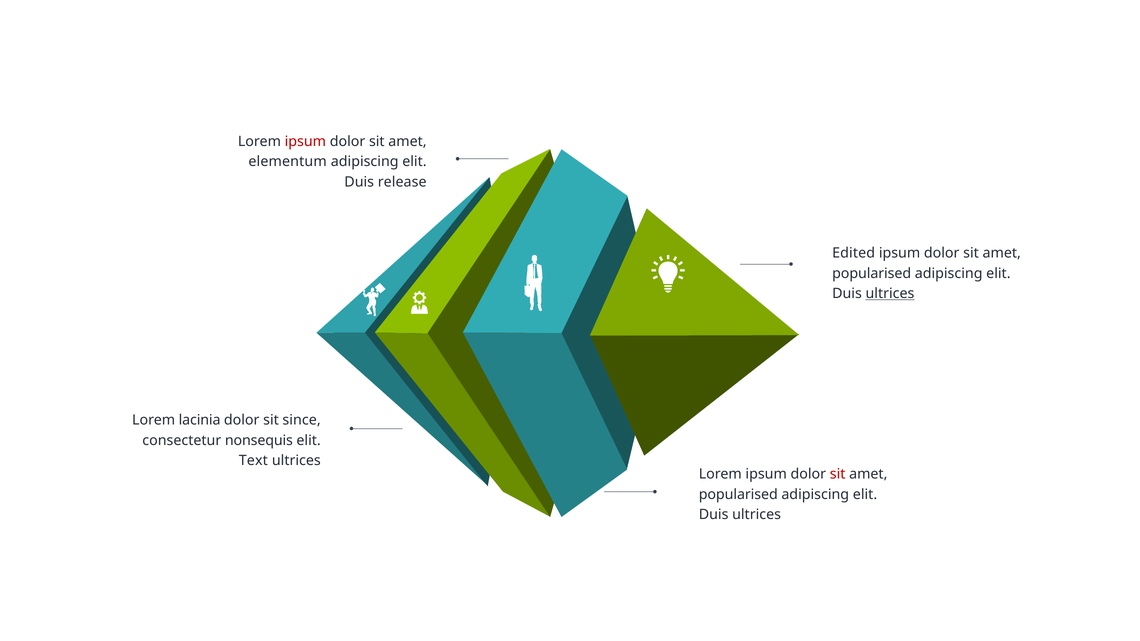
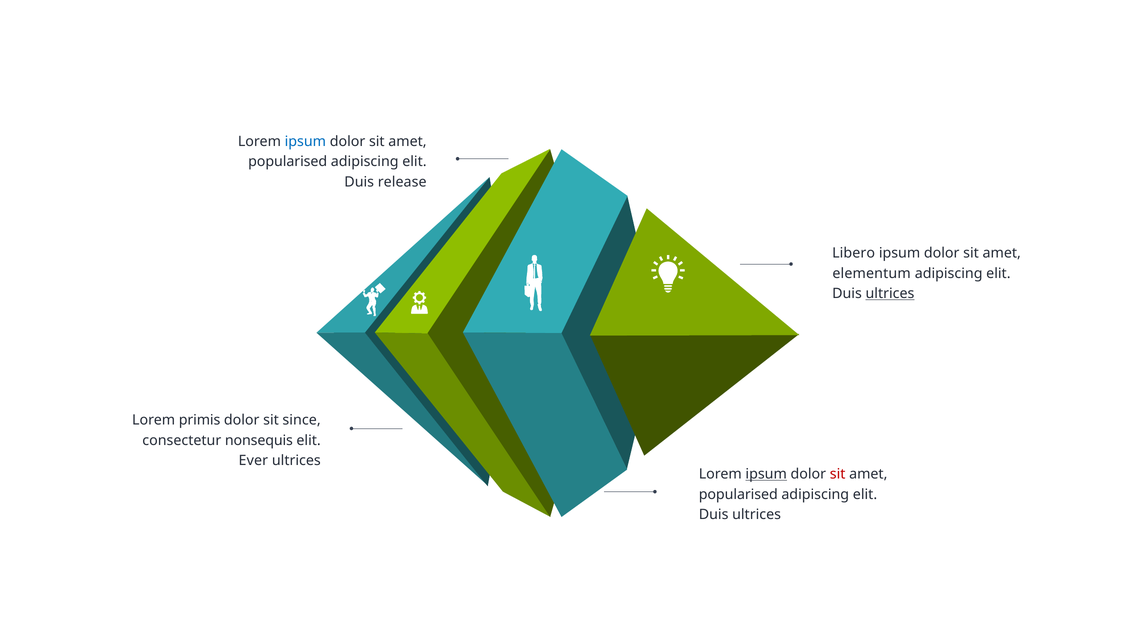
ipsum at (305, 142) colour: red -> blue
elementum at (288, 162): elementum -> popularised
Edited: Edited -> Libero
popularised at (872, 274): popularised -> elementum
lacinia: lacinia -> primis
Text: Text -> Ever
ipsum at (766, 474) underline: none -> present
